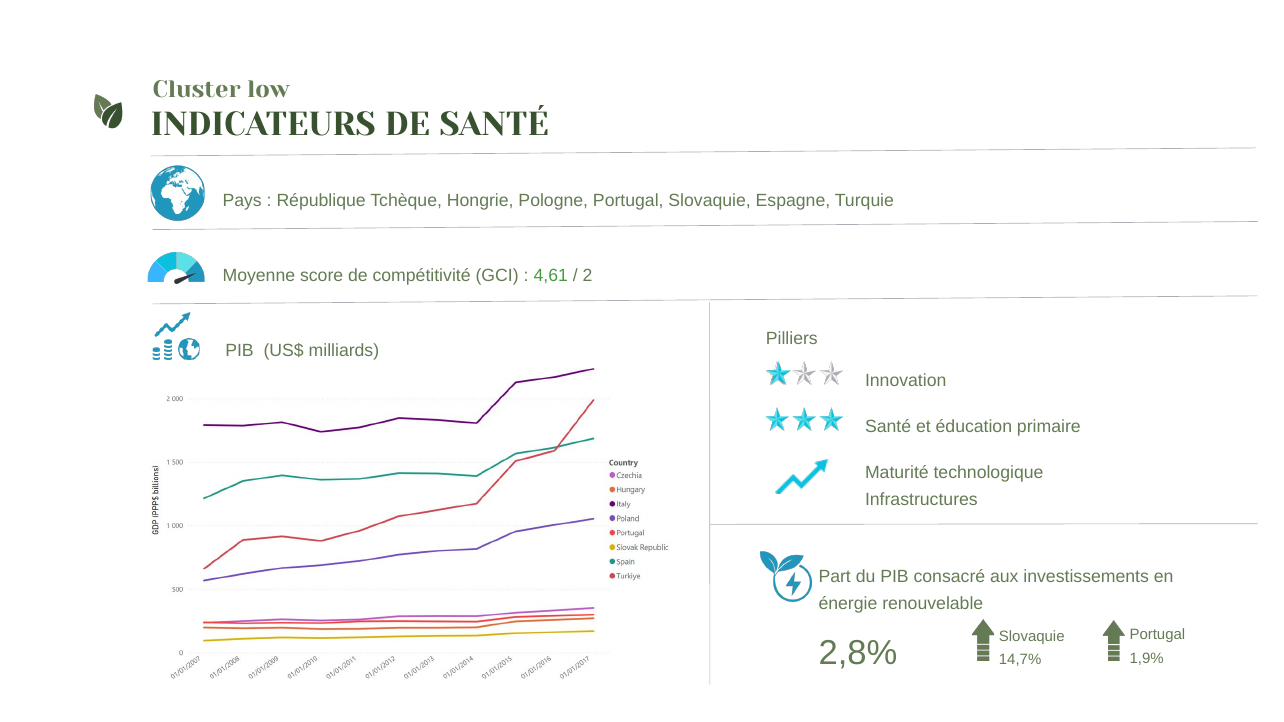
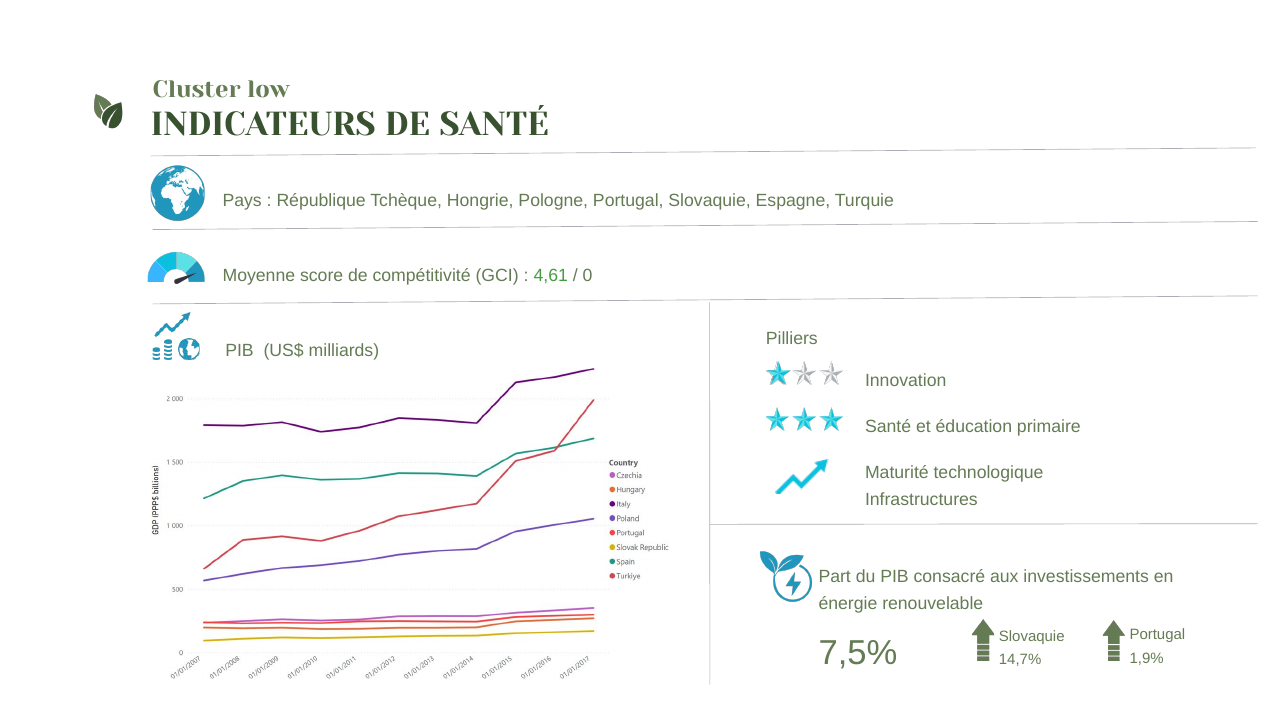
2: 2 -> 0
2,8%: 2,8% -> 7,5%
